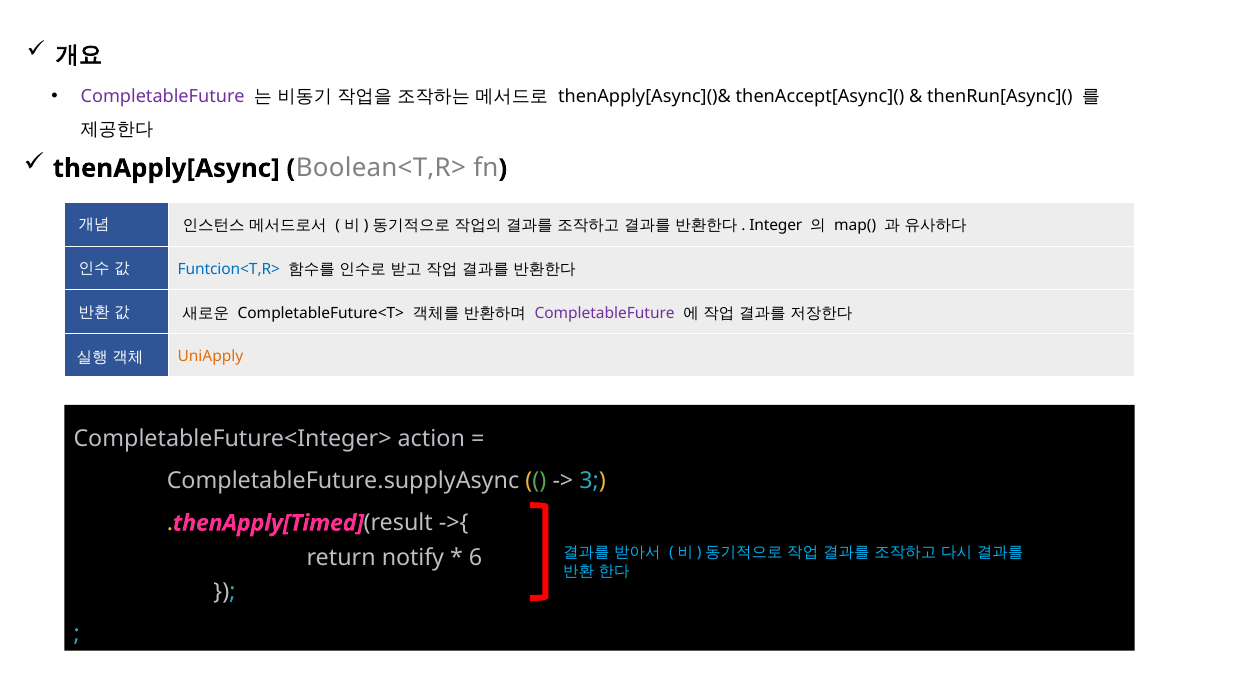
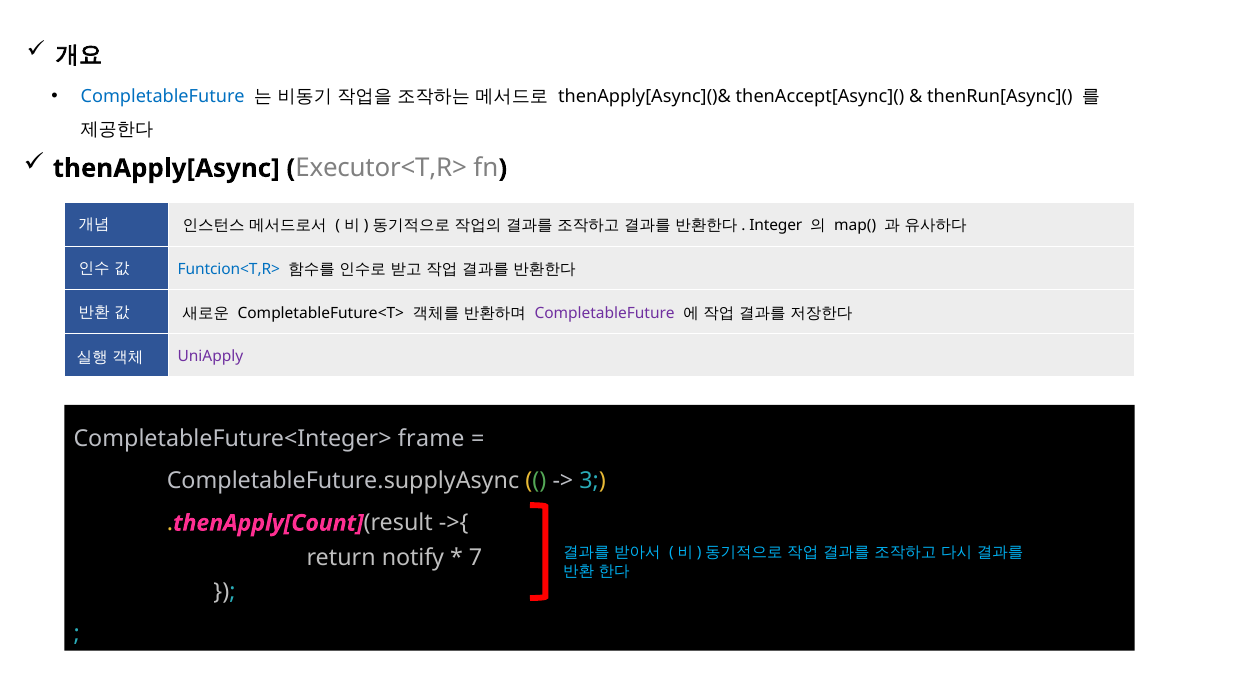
CompletableFuture at (163, 97) colour: purple -> blue
Boolean<T,R>: Boolean<T,R> -> Executor<T,R>
UniApply colour: orange -> purple
action: action -> frame
thenApply[Timed: thenApply[Timed -> thenApply[Count
6: 6 -> 7
